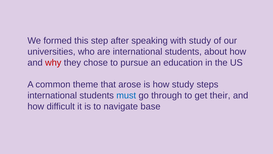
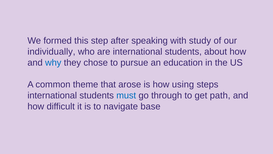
universities: universities -> individually
why colour: red -> blue
how study: study -> using
their: their -> path
